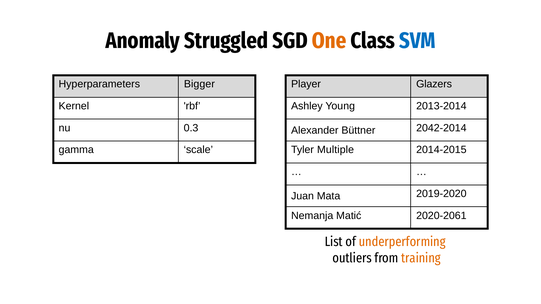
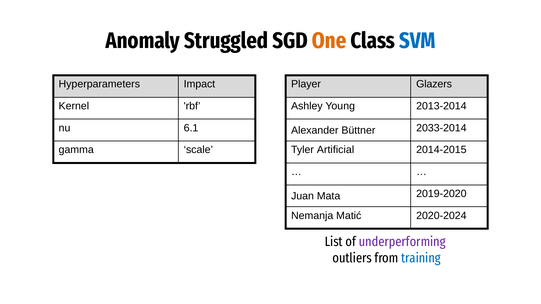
Bigger: Bigger -> Impact
0.3: 0.3 -> 6.1
2042-2014: 2042-2014 -> 2033-2014
Multiple: Multiple -> Artificial
2020-2061: 2020-2061 -> 2020-2024
underperforming colour: orange -> purple
training colour: orange -> blue
